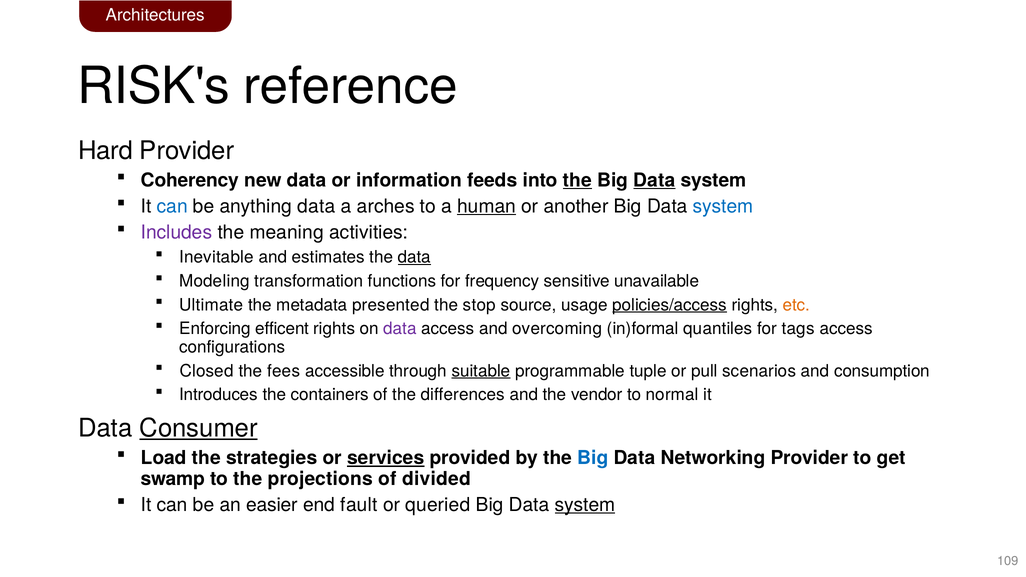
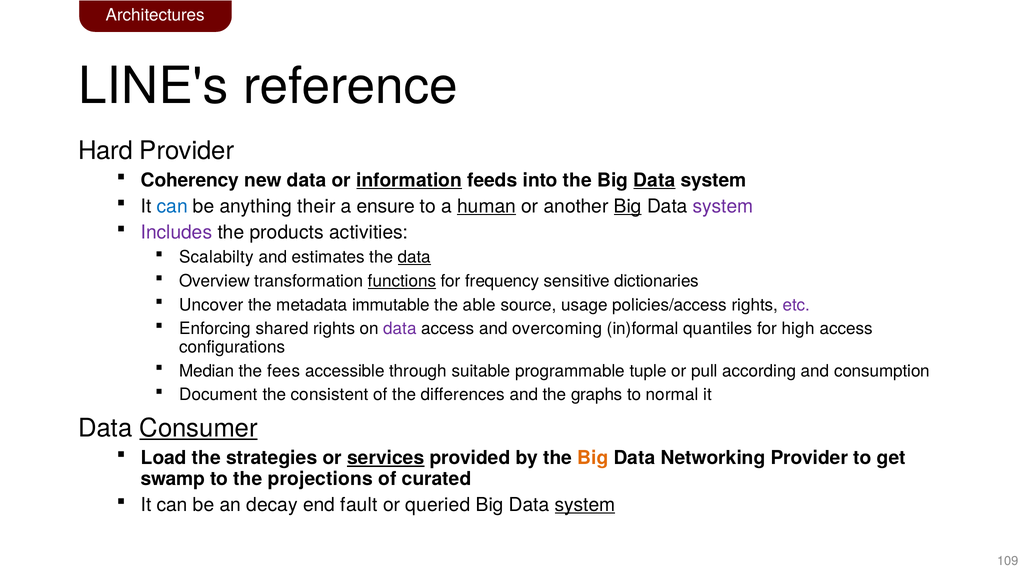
RISK's: RISK's -> LINE's
information underline: none -> present
the at (577, 180) underline: present -> none
anything data: data -> their
arches: arches -> ensure
Big at (628, 206) underline: none -> present
system at (723, 206) colour: blue -> purple
meaning: meaning -> products
Inevitable: Inevitable -> Scalabilty
Modeling: Modeling -> Overview
functions underline: none -> present
unavailable: unavailable -> dictionaries
Ultimate: Ultimate -> Uncover
presented: presented -> immutable
stop: stop -> able
policies/access underline: present -> none
etc colour: orange -> purple
efficent: efficent -> shared
tags: tags -> high
Closed: Closed -> Median
suitable underline: present -> none
scenarios: scenarios -> according
Introduces: Introduces -> Document
containers: containers -> consistent
vendor: vendor -> graphs
Big at (593, 458) colour: blue -> orange
divided: divided -> curated
easier: easier -> decay
